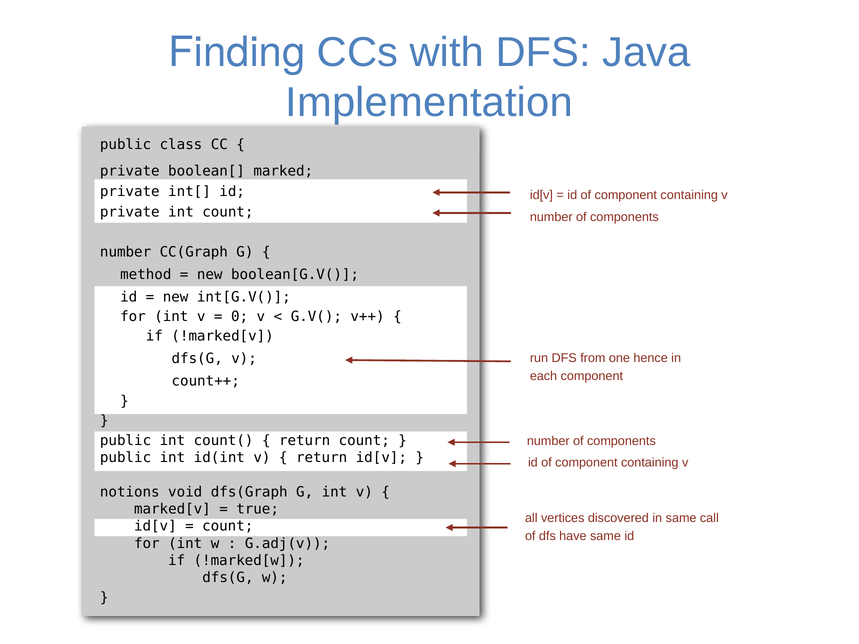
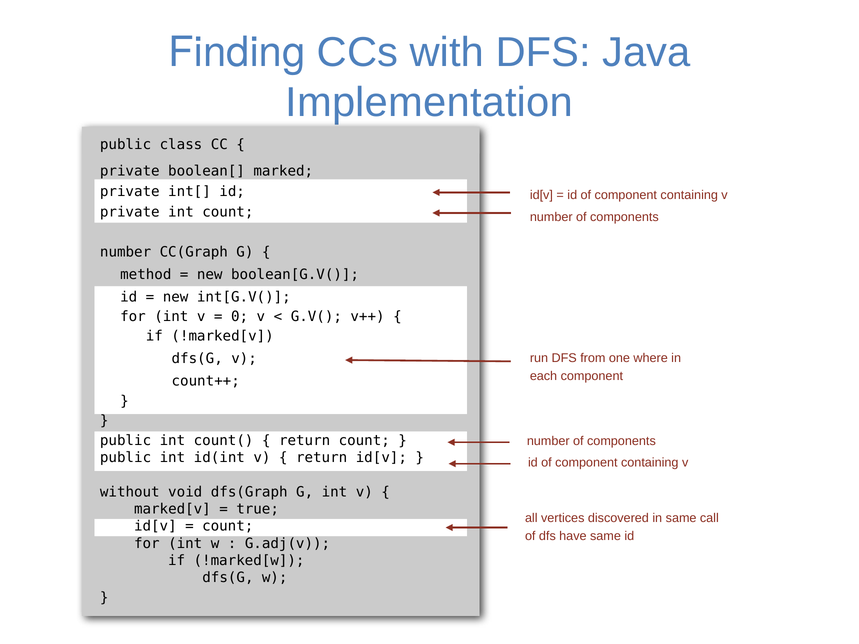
hence: hence -> where
notions: notions -> without
